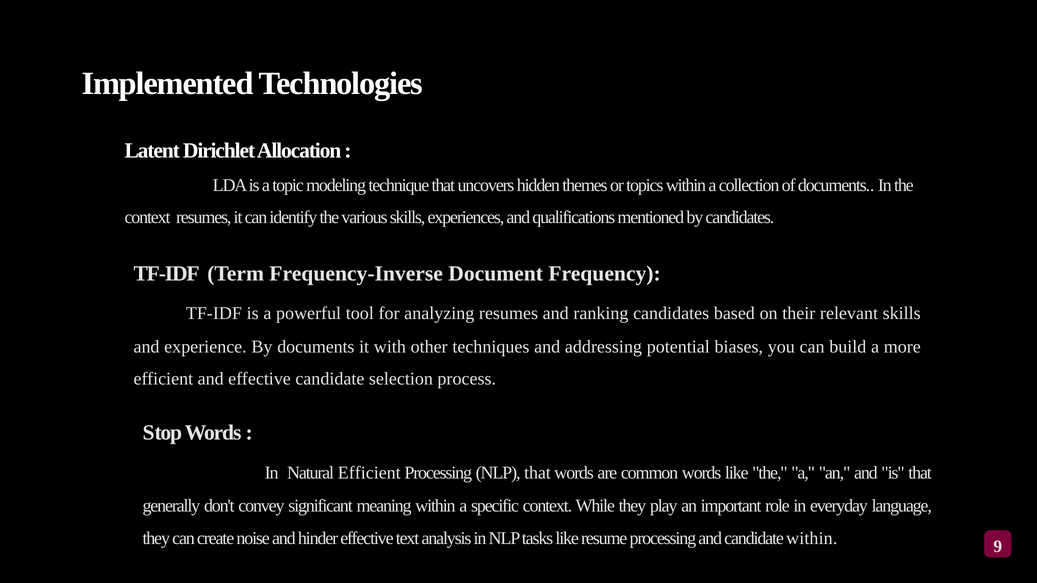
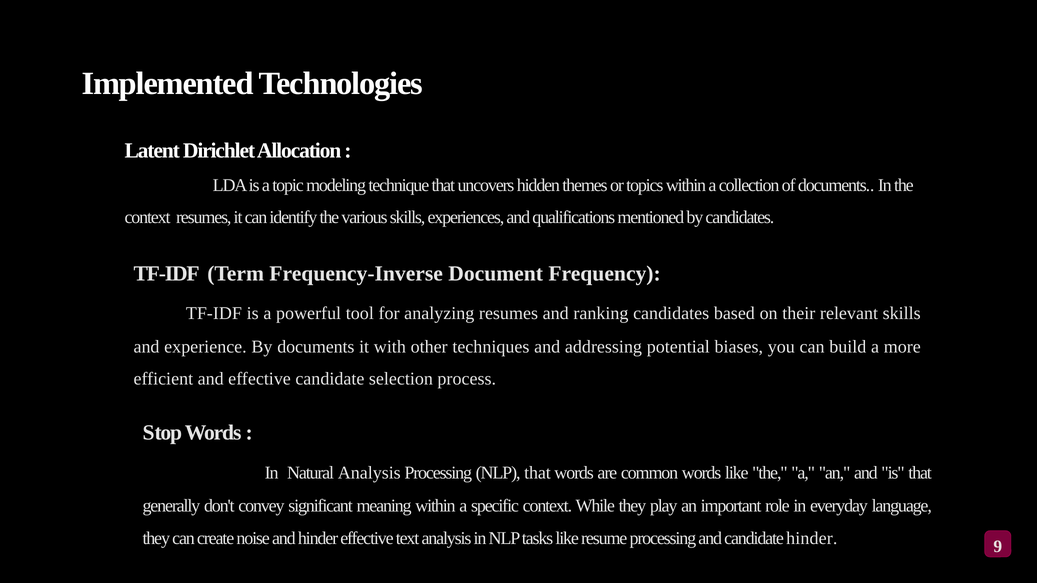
Natural Efficient: Efficient -> Analysis
candidate within: within -> hinder
